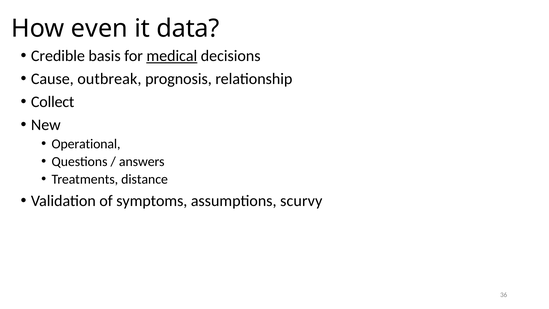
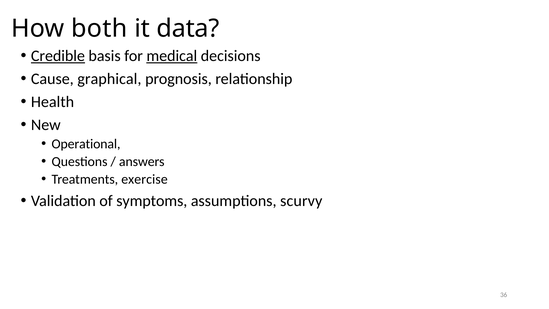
even: even -> both
Credible underline: none -> present
outbreak: outbreak -> graphical
Collect: Collect -> Health
distance: distance -> exercise
